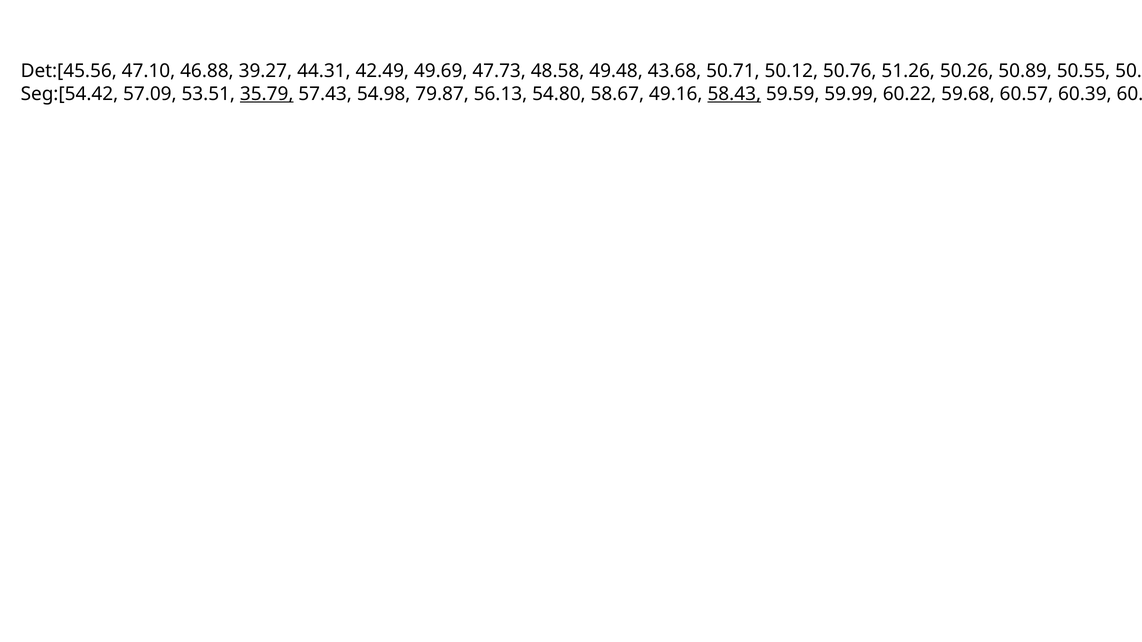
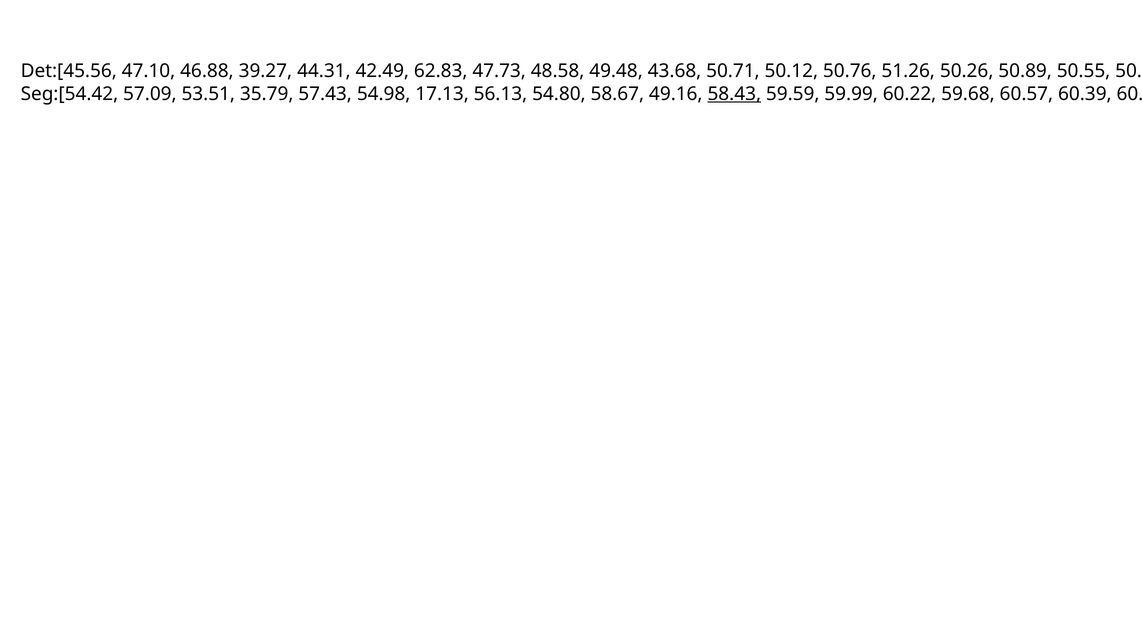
49.69: 49.69 -> 62.83
35.79 underline: present -> none
79.87: 79.87 -> 17.13
